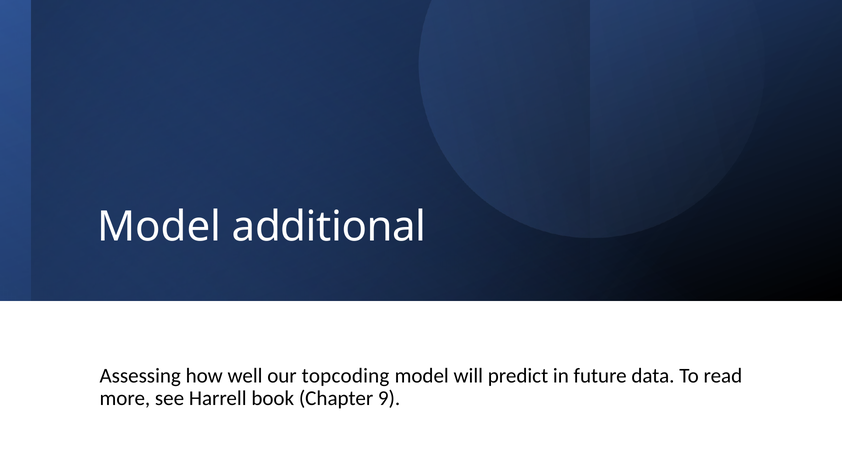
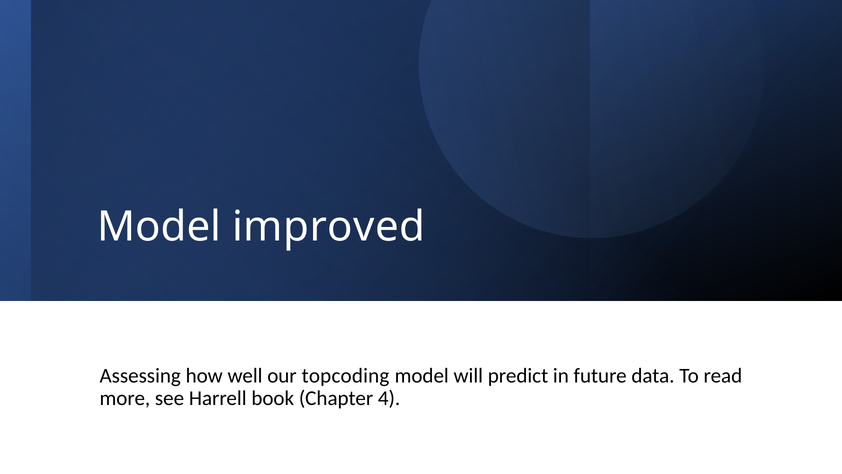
additional: additional -> improved
9: 9 -> 4
